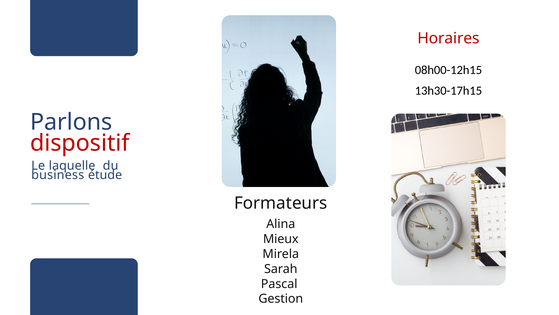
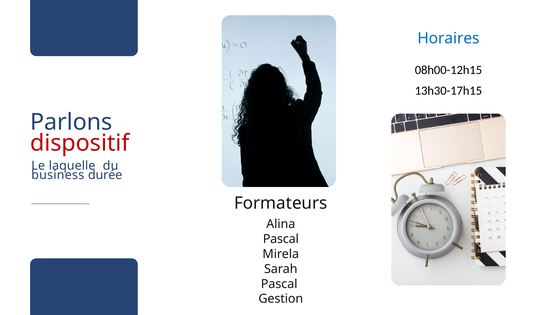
Horaires colour: red -> blue
étude: étude -> durée
Mieux at (281, 239): Mieux -> Pascal
